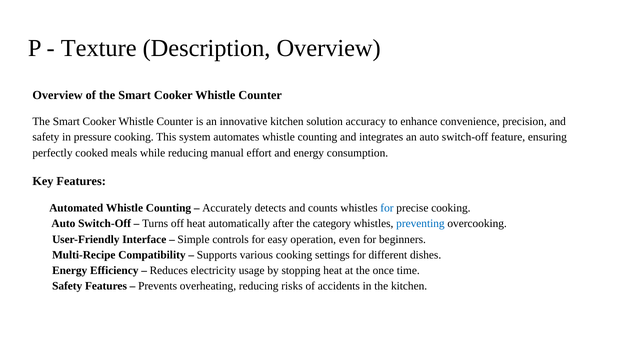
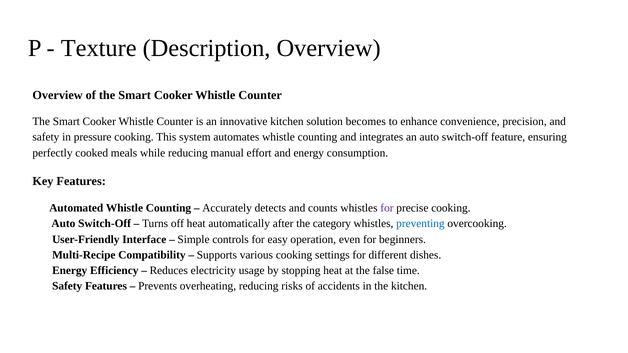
accuracy: accuracy -> becomes
for at (387, 208) colour: blue -> purple
once: once -> false
